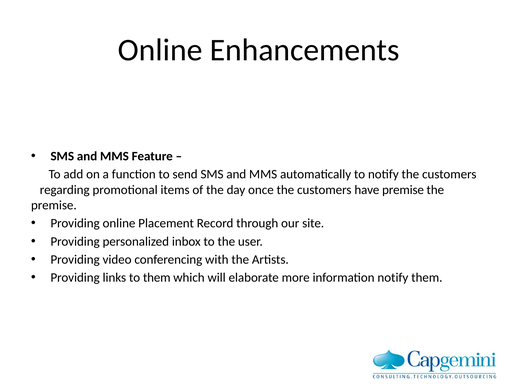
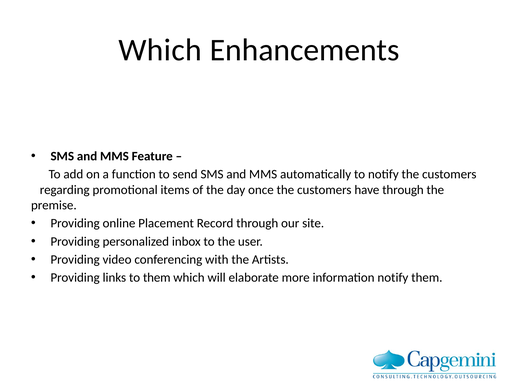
Online at (160, 50): Online -> Which
have premise: premise -> through
